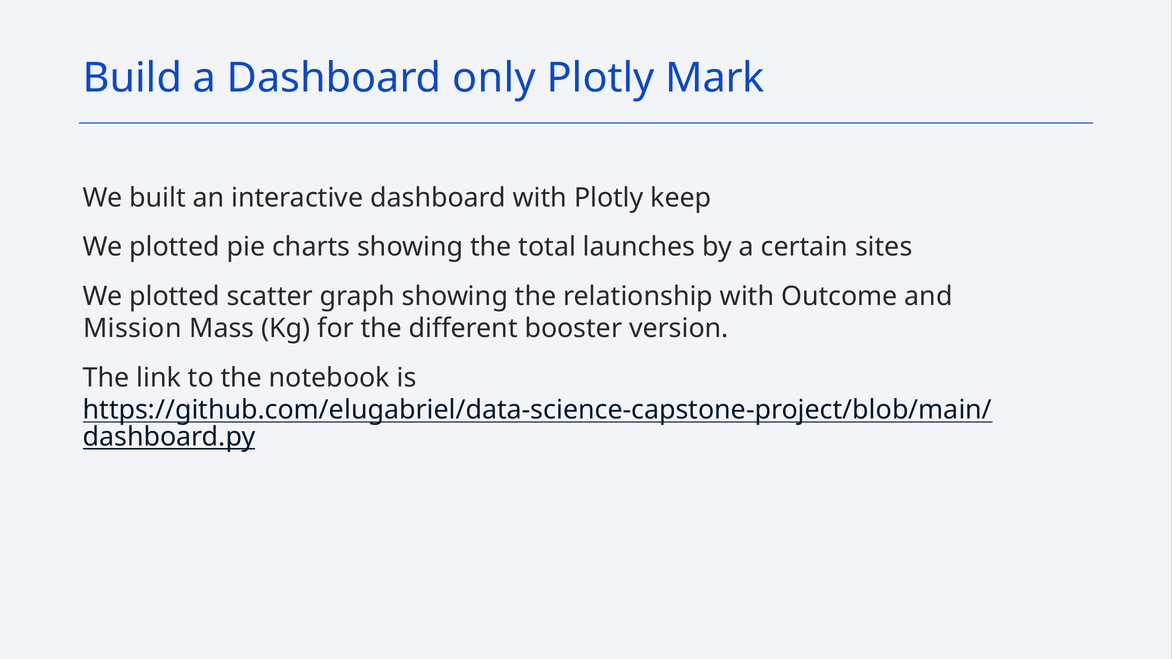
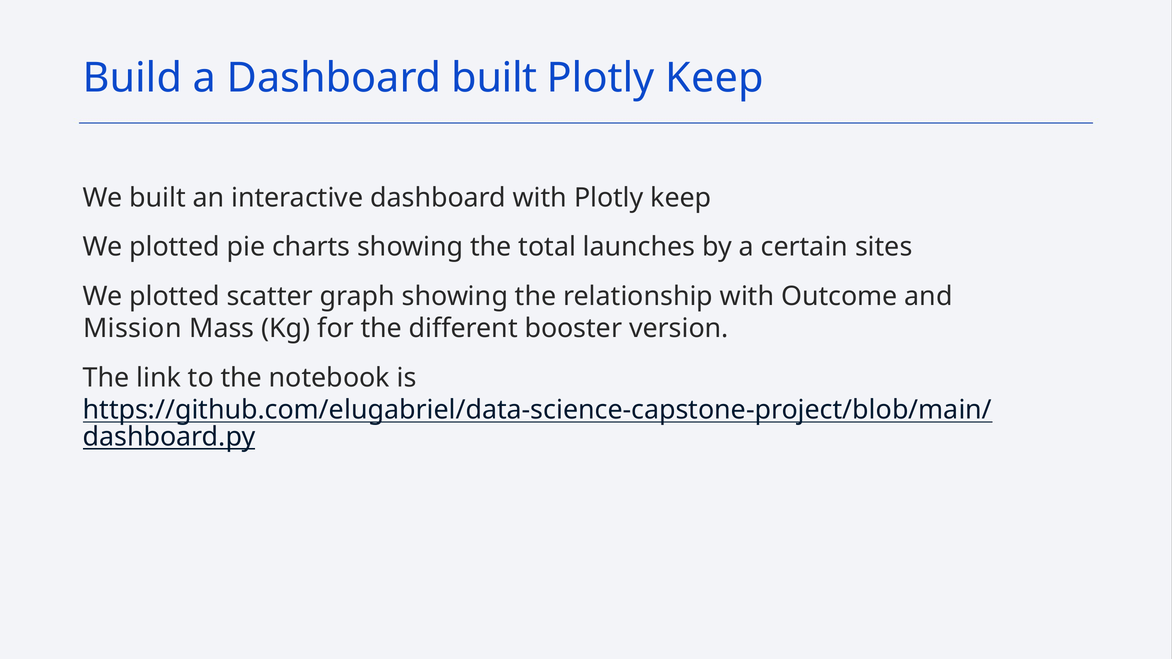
Dashboard only: only -> built
Mark at (715, 78): Mark -> Keep
